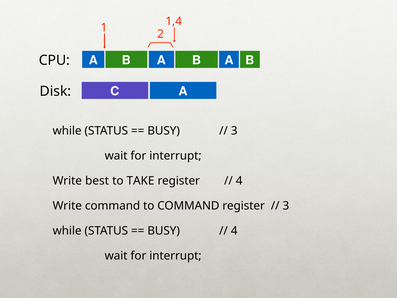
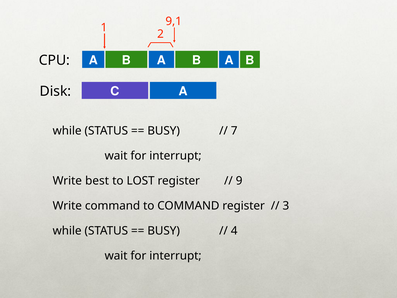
1,4: 1,4 -> 9,1
3 at (234, 131): 3 -> 7
TAKE: TAKE -> LOST
4 at (239, 181): 4 -> 9
